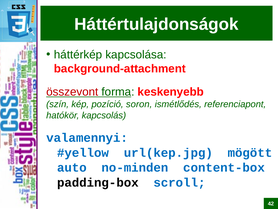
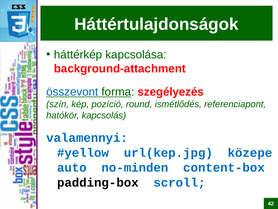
összevont colour: red -> blue
keskenyebb: keskenyebb -> szegélyezés
soron: soron -> round
mögött: mögött -> közepe
